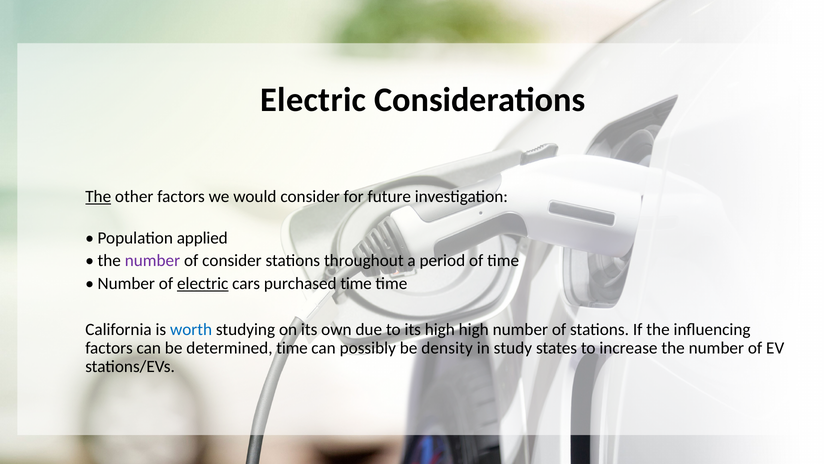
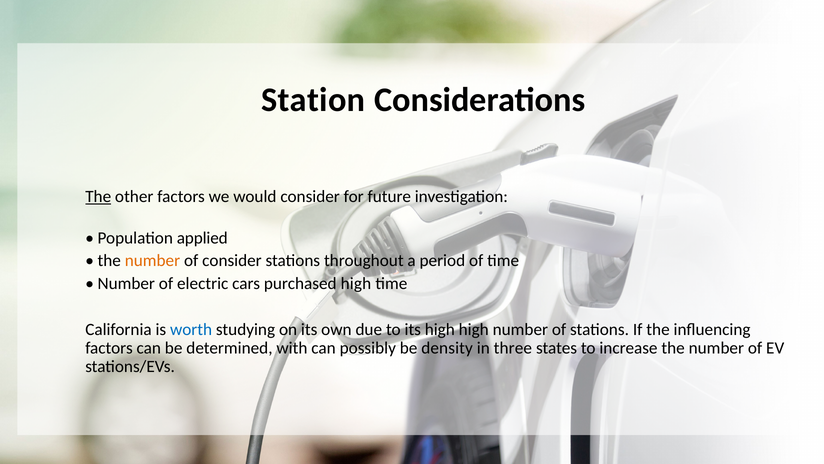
Electric at (313, 100): Electric -> Station
number at (152, 260) colour: purple -> orange
electric at (203, 283) underline: present -> none
purchased time: time -> high
determined time: time -> with
study: study -> three
